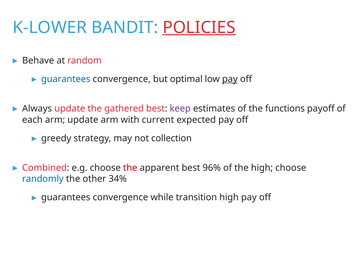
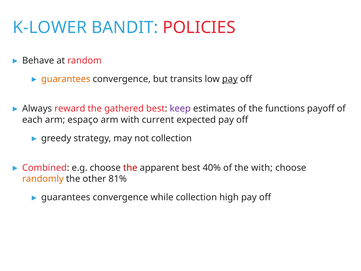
POLICIES underline: present -> none
guarantees at (66, 79) colour: blue -> orange
optimal: optimal -> transits
Always update: update -> reward
arm update: update -> espaço
96%: 96% -> 40%
the high: high -> with
randomly colour: blue -> orange
34%: 34% -> 81%
while transition: transition -> collection
